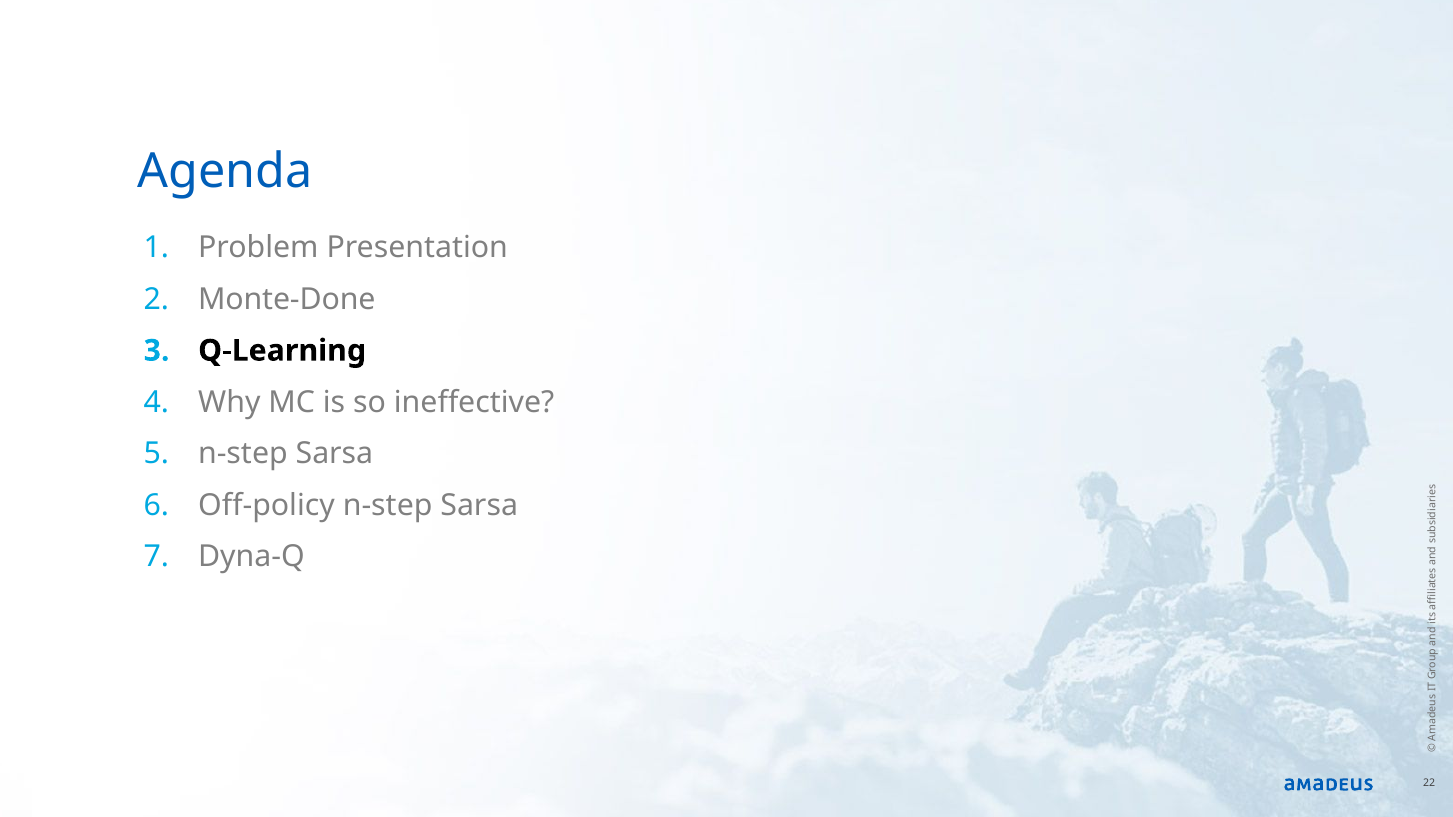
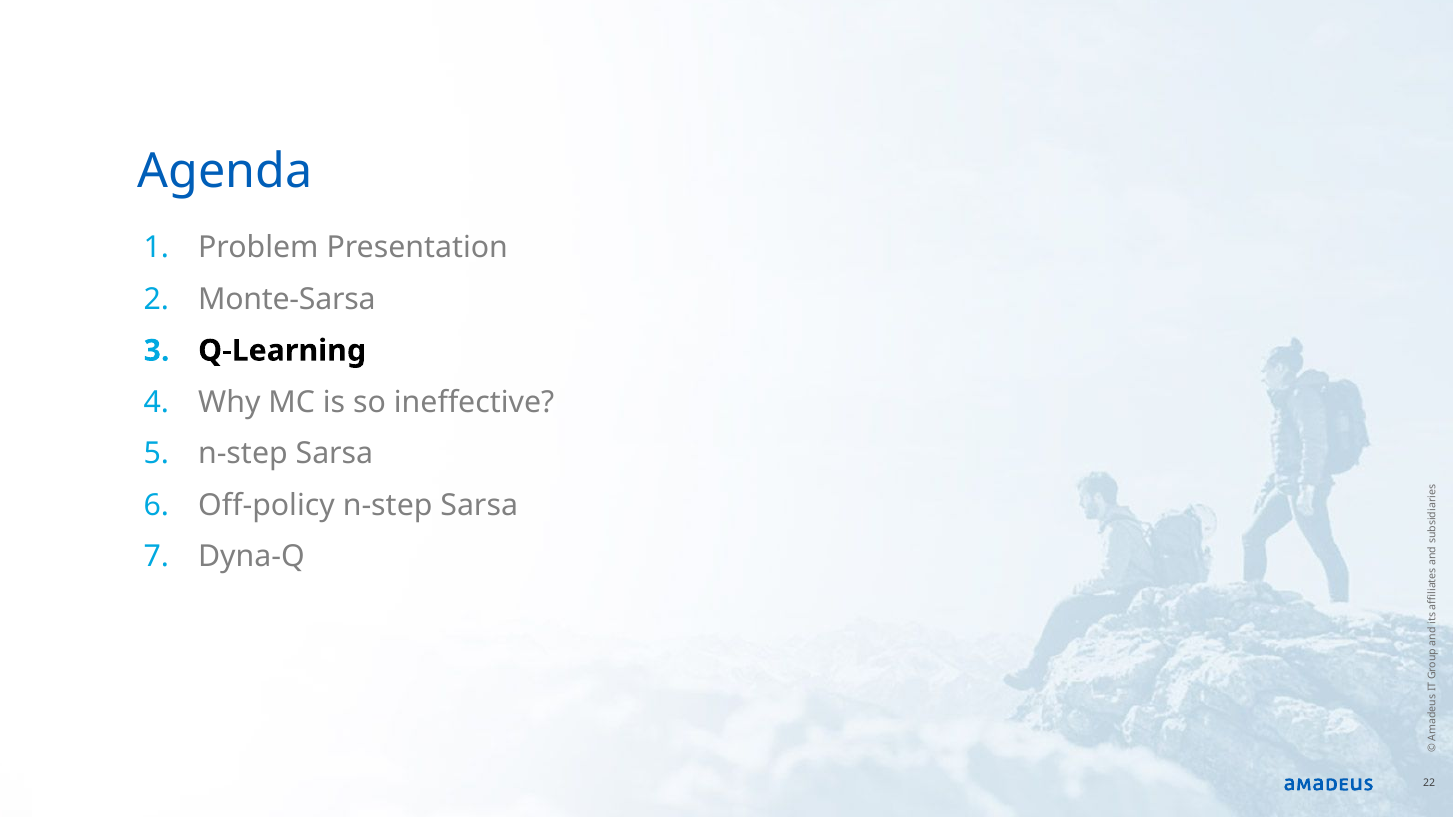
Monte-Done: Monte-Done -> Monte-Sarsa
